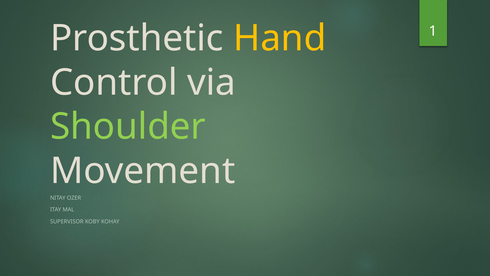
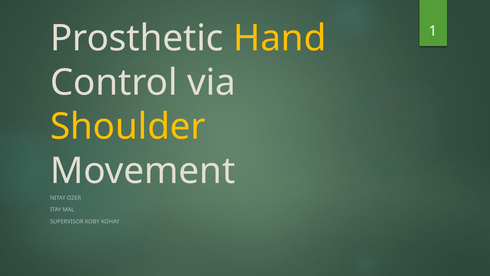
Shoulder colour: light green -> yellow
